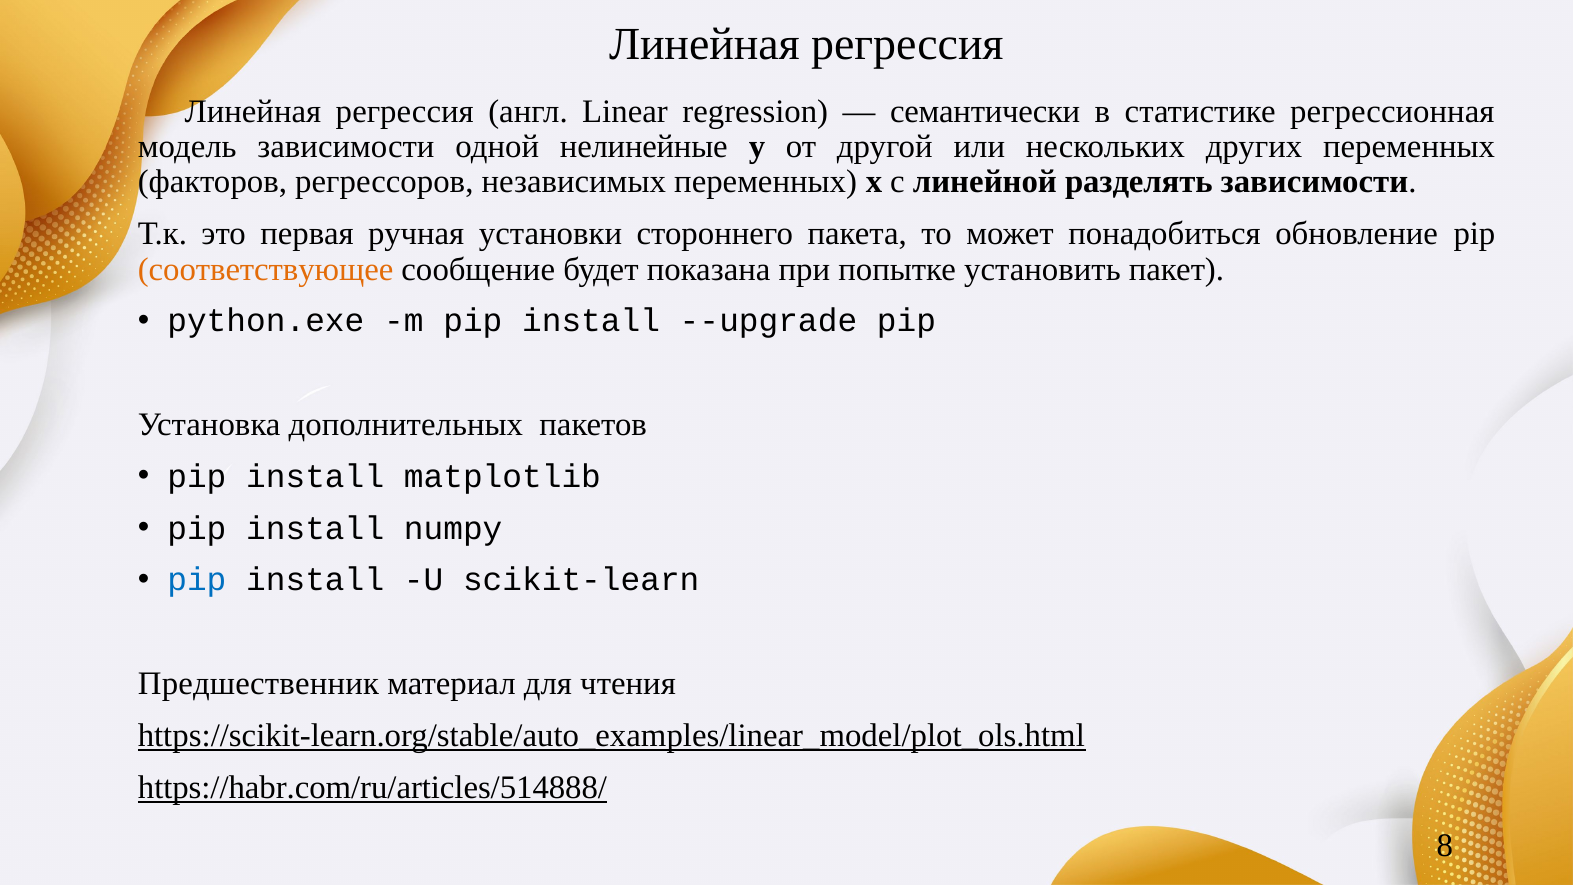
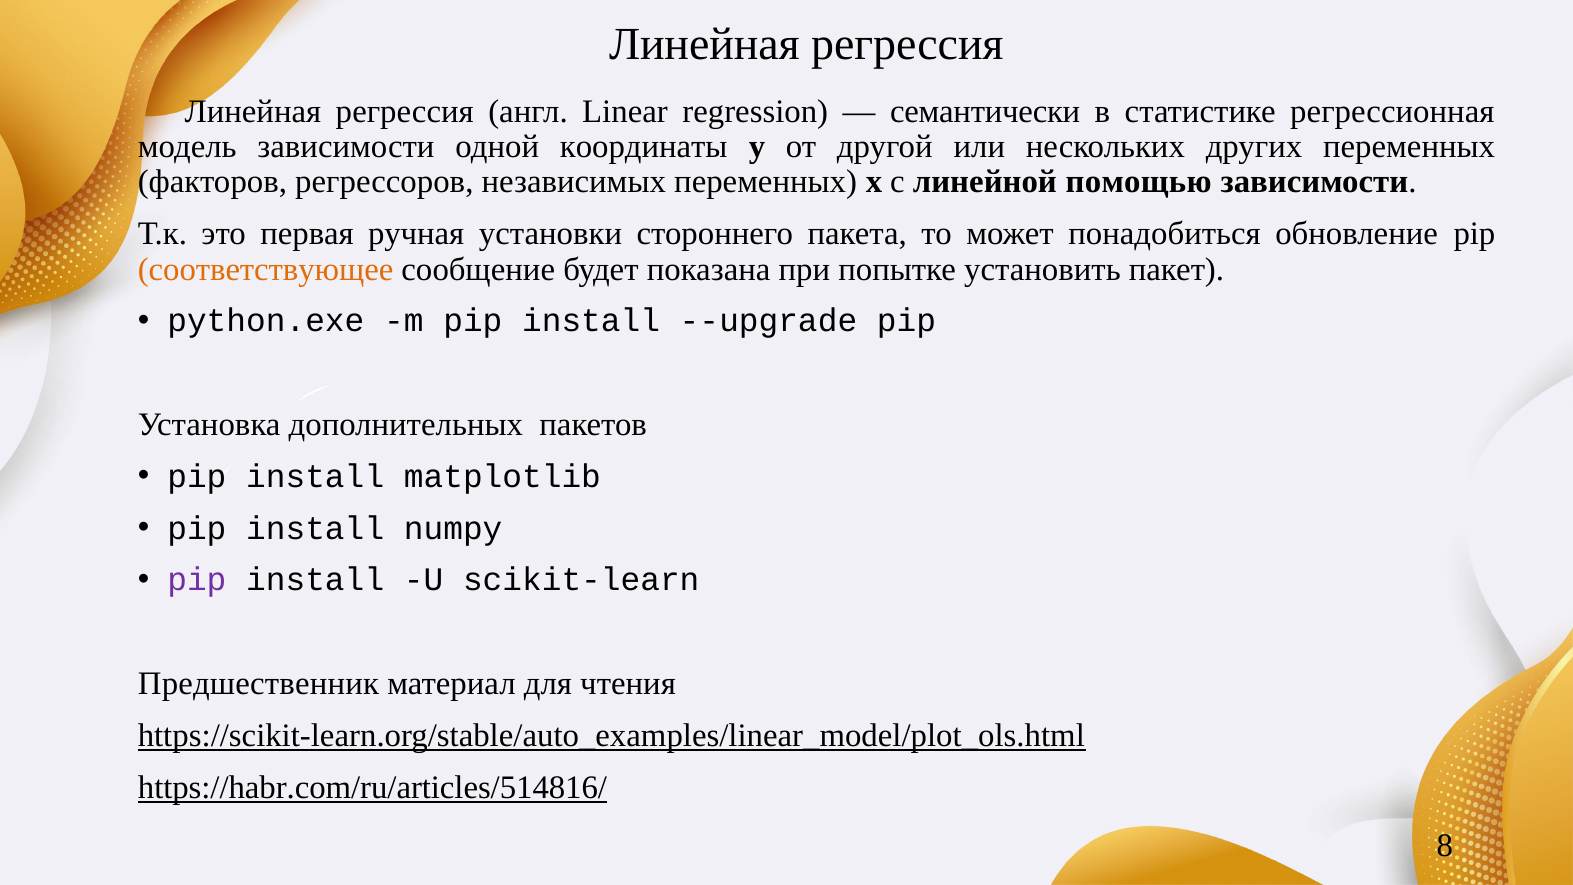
нелинейные: нелинейные -> координаты
разделять: разделять -> помощью
pip at (197, 580) colour: blue -> purple
https://habr.com/ru/articles/514888/: https://habr.com/ru/articles/514888/ -> https://habr.com/ru/articles/514816/
